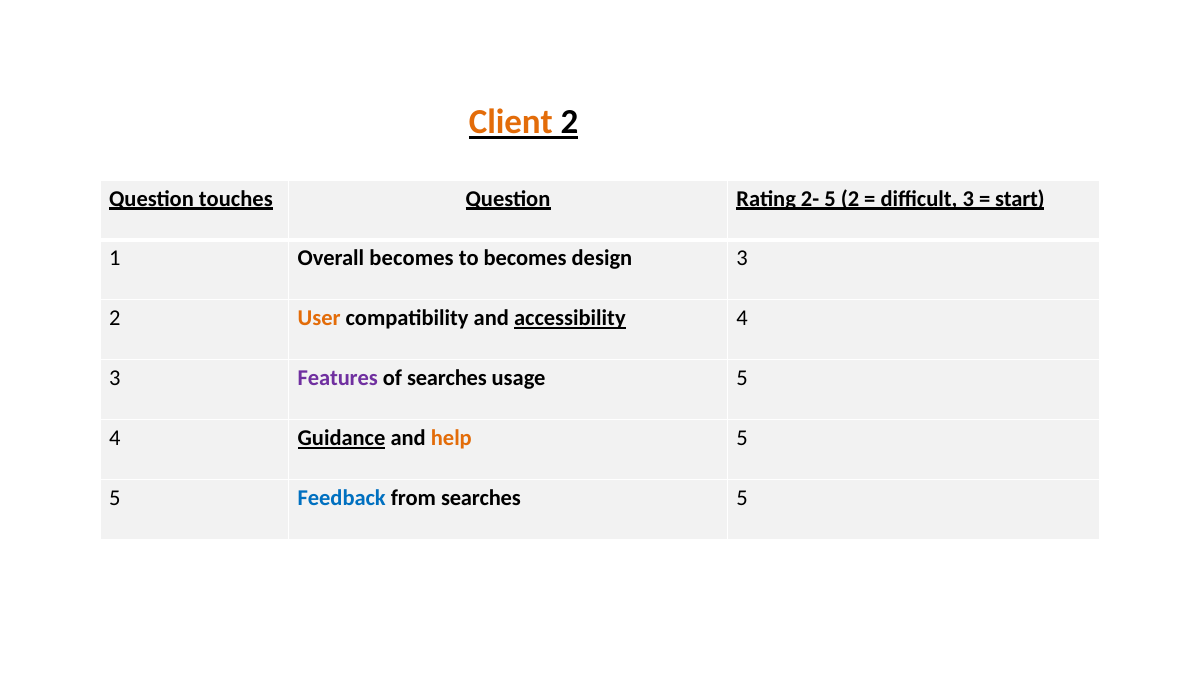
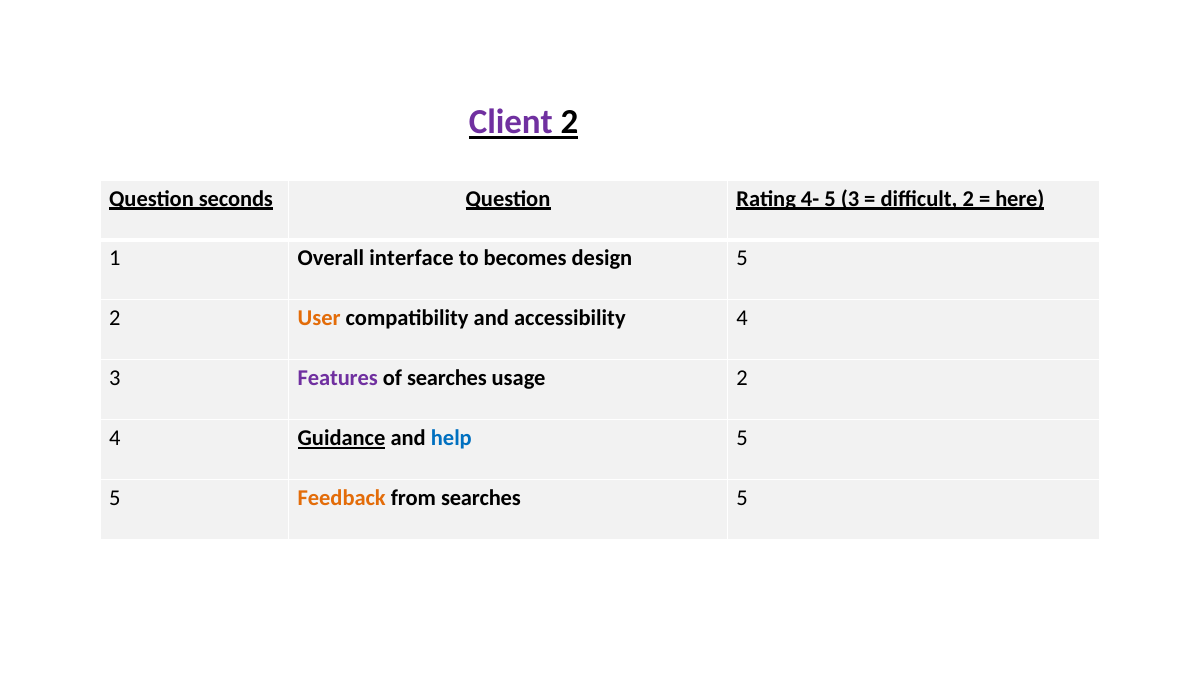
Client colour: orange -> purple
touches: touches -> seconds
2-: 2- -> 4-
5 2: 2 -> 3
difficult 3: 3 -> 2
start: start -> here
Overall becomes: becomes -> interface
design 3: 3 -> 5
accessibility underline: present -> none
usage 5: 5 -> 2
help colour: orange -> blue
Feedback colour: blue -> orange
